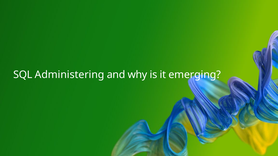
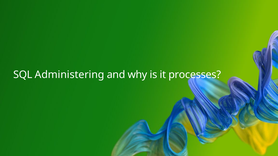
emerging: emerging -> processes
